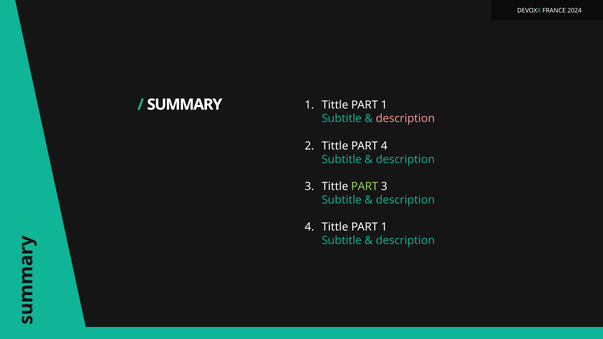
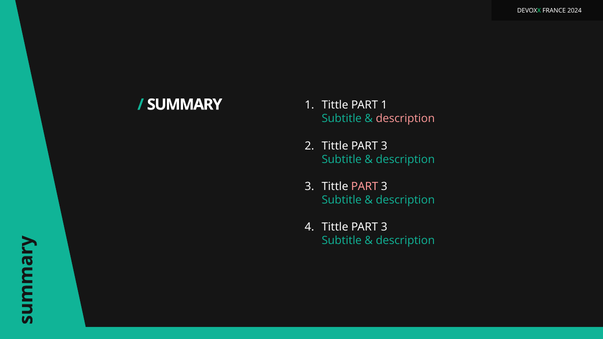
2 Tittle PART 4: 4 -> 3
PART at (365, 187) colour: light green -> pink
4 Tittle PART 1: 1 -> 3
